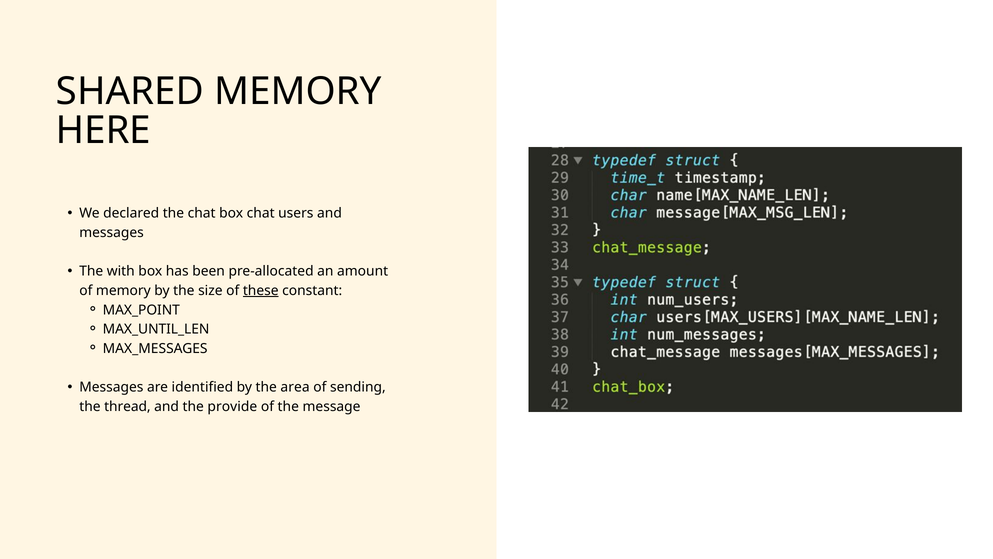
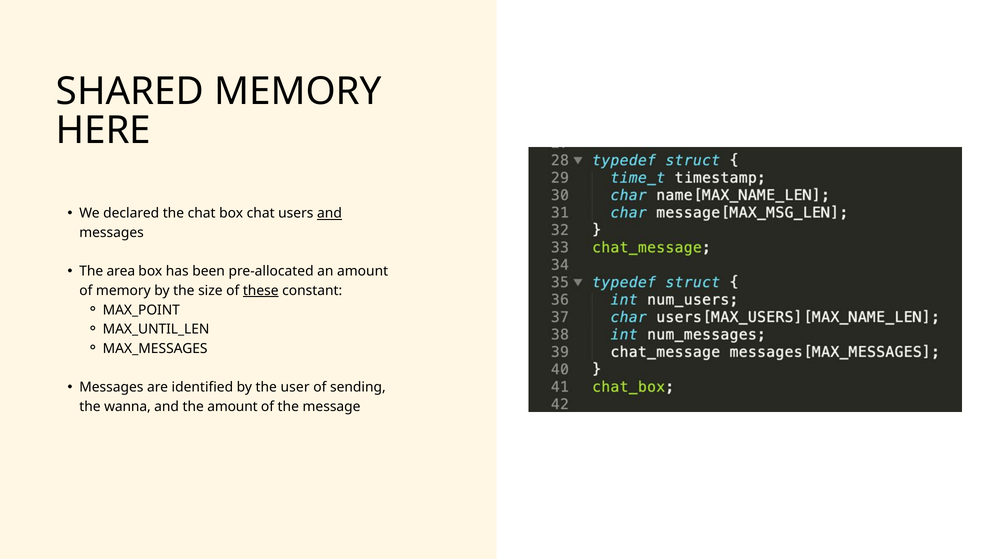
and at (329, 213) underline: none -> present
with: with -> area
area: area -> user
thread: thread -> wanna
the provide: provide -> amount
